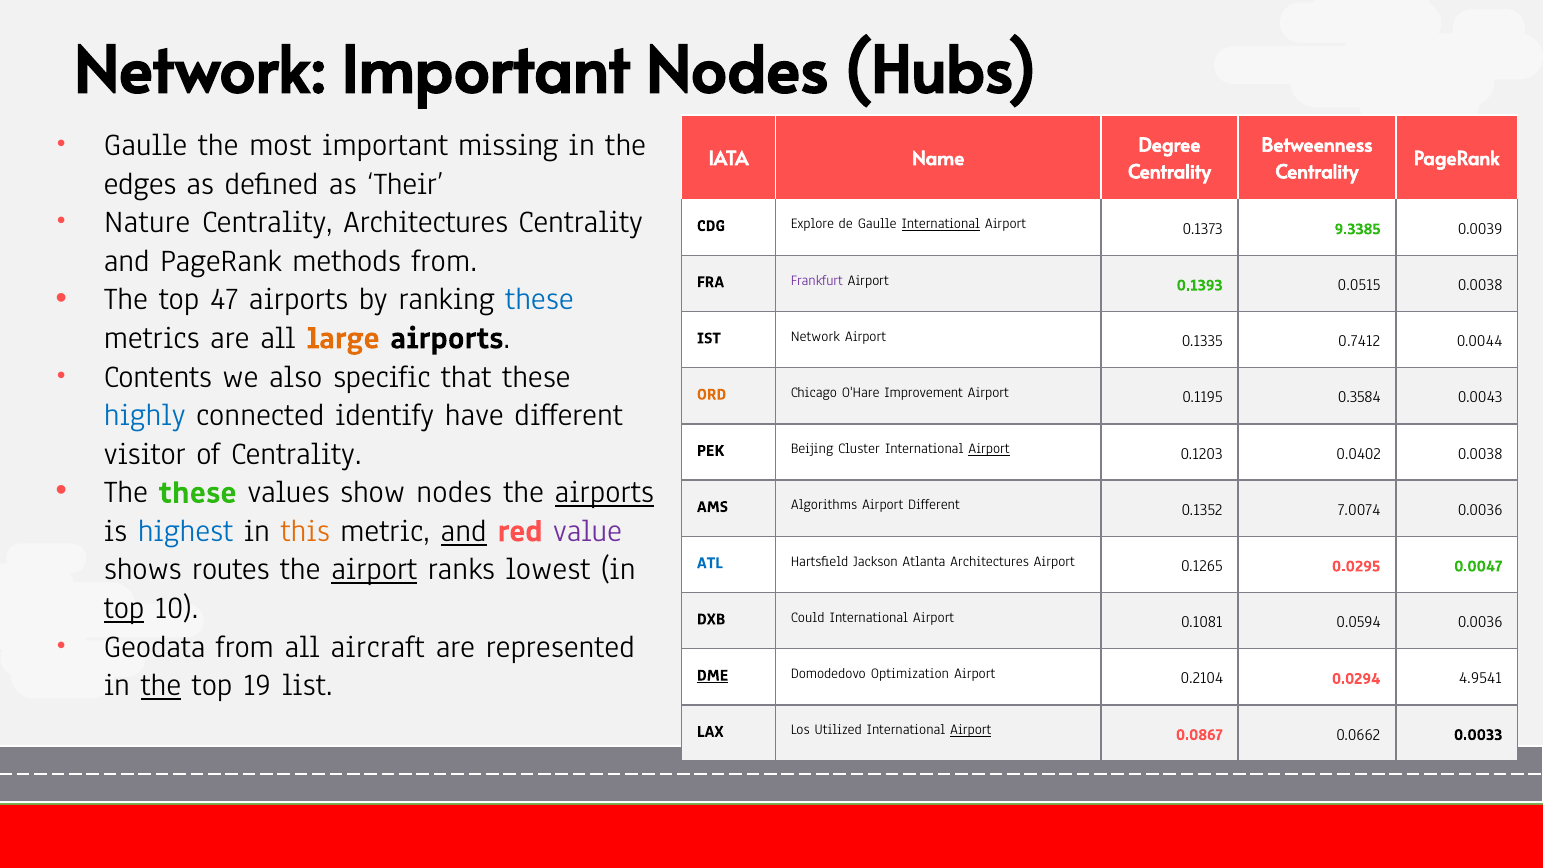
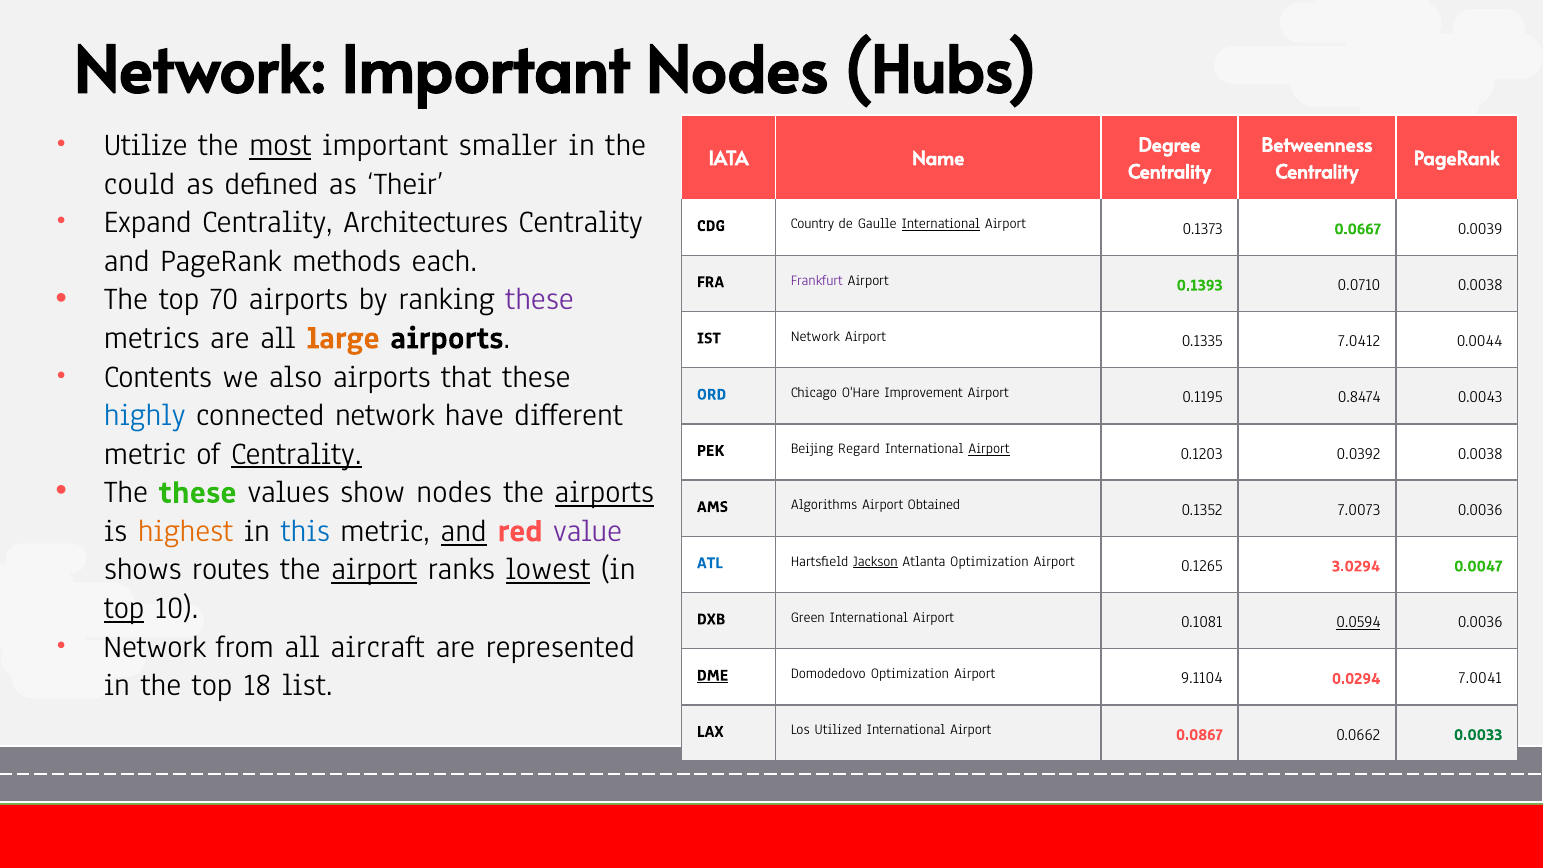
Gaulle at (146, 145): Gaulle -> Utilize
most underline: none -> present
missing: missing -> smaller
edges: edges -> could
Nature: Nature -> Expand
Explore: Explore -> Country
9.3385: 9.3385 -> 0.0667
methods from: from -> each
0.0515: 0.0515 -> 0.0710
47: 47 -> 70
these at (539, 299) colour: blue -> purple
0.7412: 0.7412 -> 7.0412
also specific: specific -> airports
ORD colour: orange -> blue
0.3584: 0.3584 -> 0.8474
connected identify: identify -> network
Cluster: Cluster -> Regard
0.0402: 0.0402 -> 0.0392
visitor at (145, 454): visitor -> metric
Centrality at (296, 454) underline: none -> present
Airport Different: Different -> Obtained
7.0074: 7.0074 -> 7.0073
highest colour: blue -> orange
this colour: orange -> blue
Jackson underline: none -> present
Atlanta Architectures: Architectures -> Optimization
0.0295: 0.0295 -> 3.0294
lowest underline: none -> present
Could: Could -> Green
0.0594 underline: none -> present
Geodata at (155, 646): Geodata -> Network
0.2104: 0.2104 -> 9.1104
4.9541: 4.9541 -> 7.0041
the at (161, 685) underline: present -> none
19: 19 -> 18
Airport at (971, 730) underline: present -> none
0.0033 colour: black -> green
